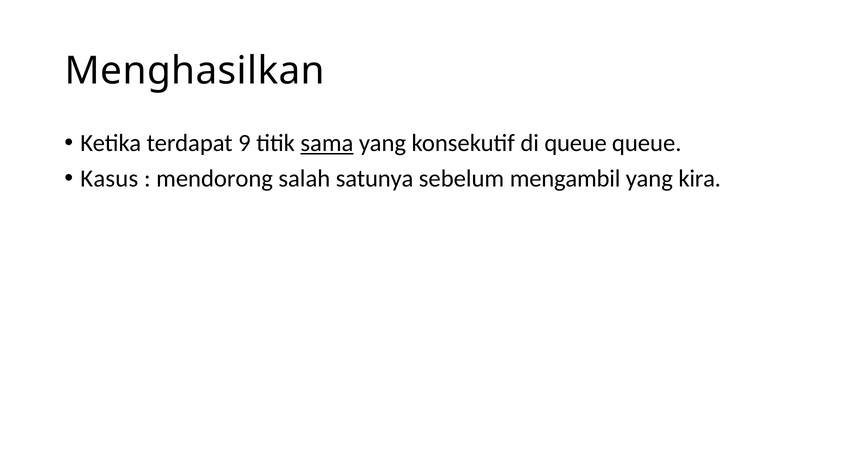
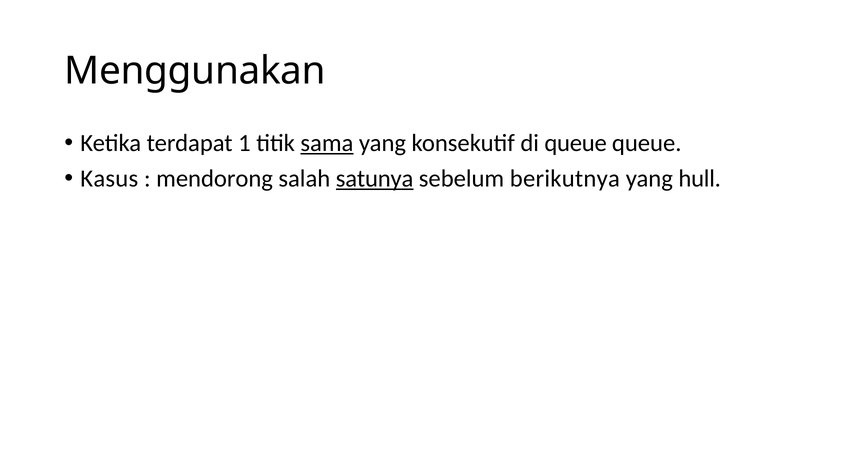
Menghasilkan: Menghasilkan -> Menggunakan
9: 9 -> 1
satunya underline: none -> present
mengambil: mengambil -> berikutnya
kira: kira -> hull
